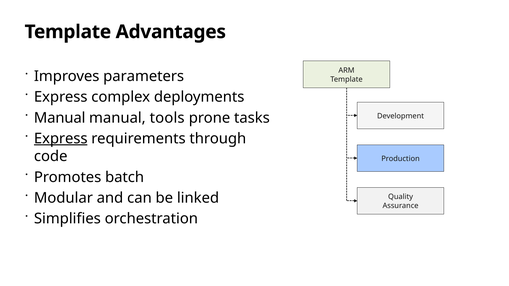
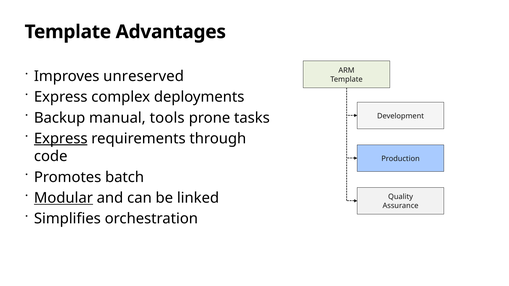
parameters: parameters -> unreserved
Manual at (60, 118): Manual -> Backup
Modular underline: none -> present
